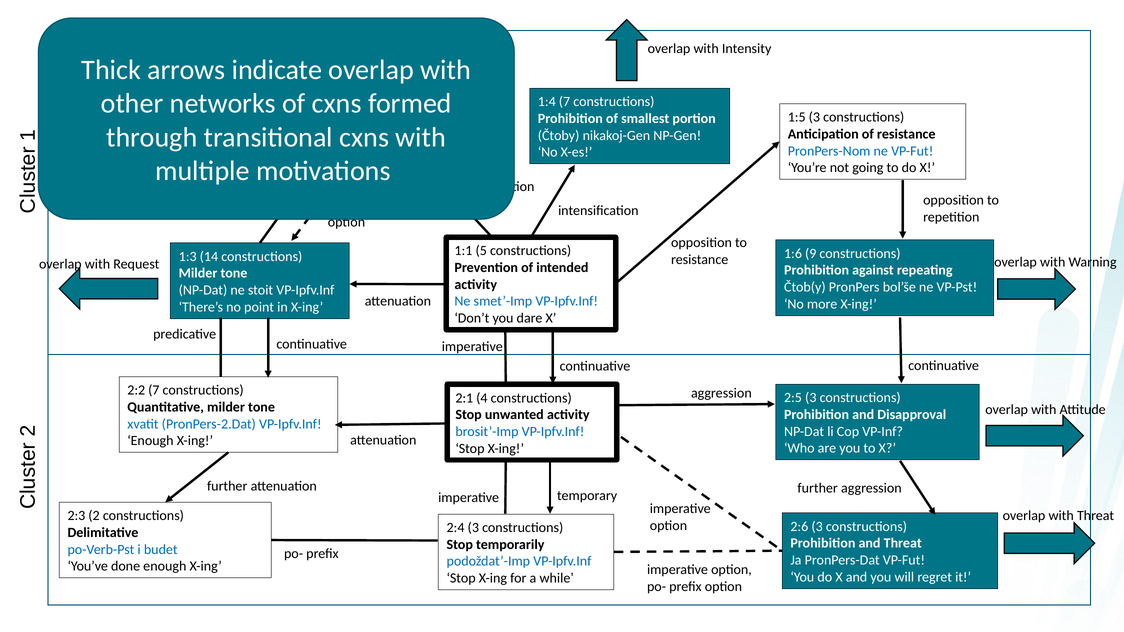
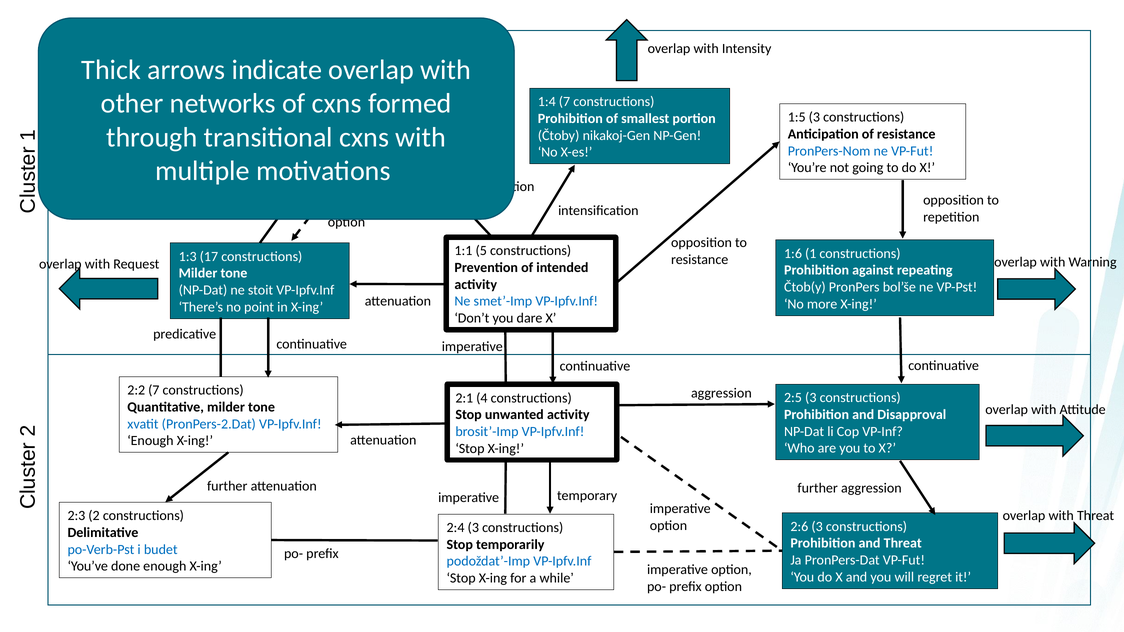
1:6 9: 9 -> 1
14: 14 -> 17
